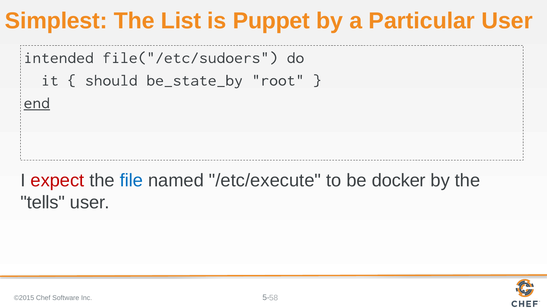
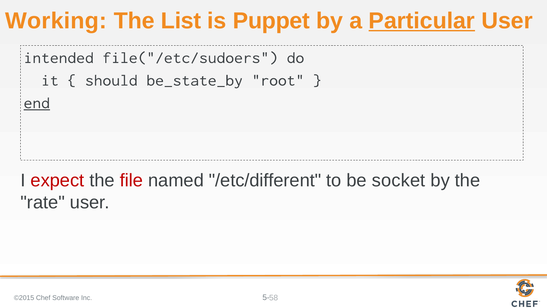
Simplest: Simplest -> Working
Particular underline: none -> present
file colour: blue -> red
/etc/execute: /etc/execute -> /etc/different
docker: docker -> socket
tells: tells -> rate
